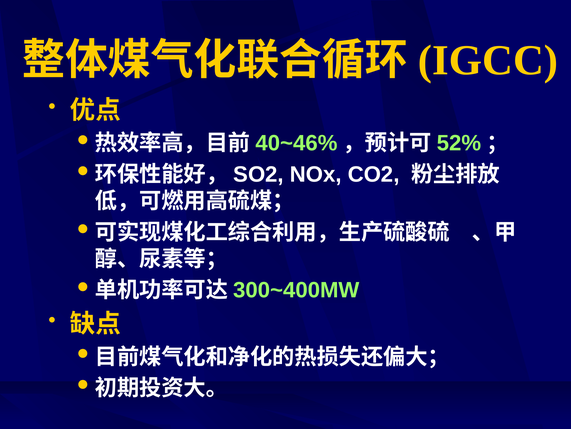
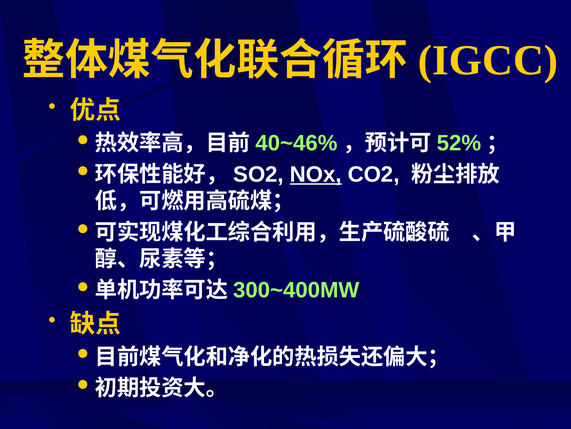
NOx underline: none -> present
